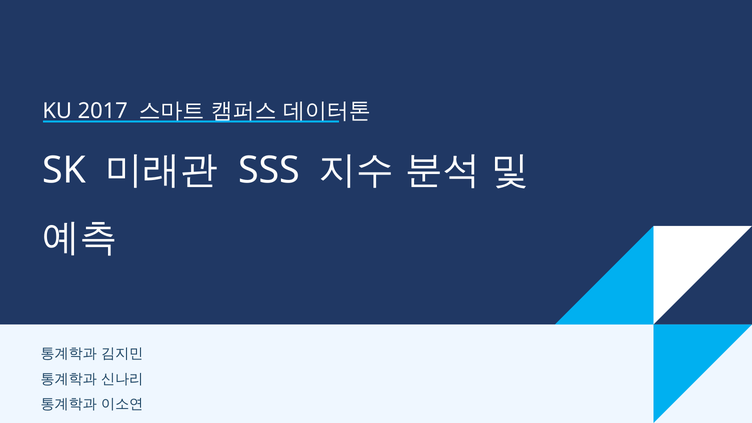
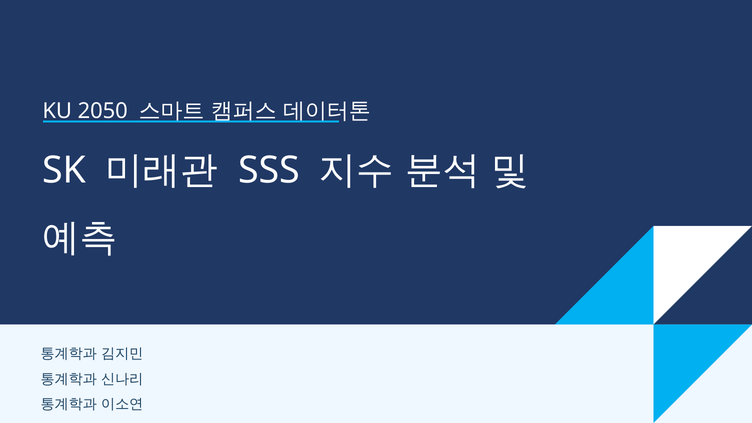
2017: 2017 -> 2050
